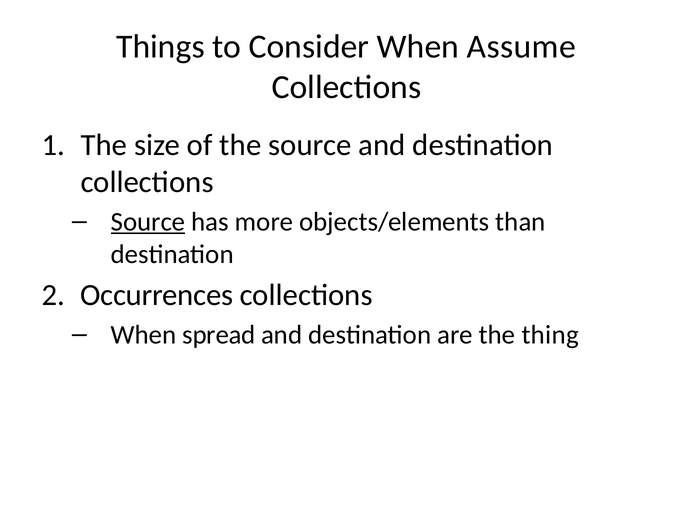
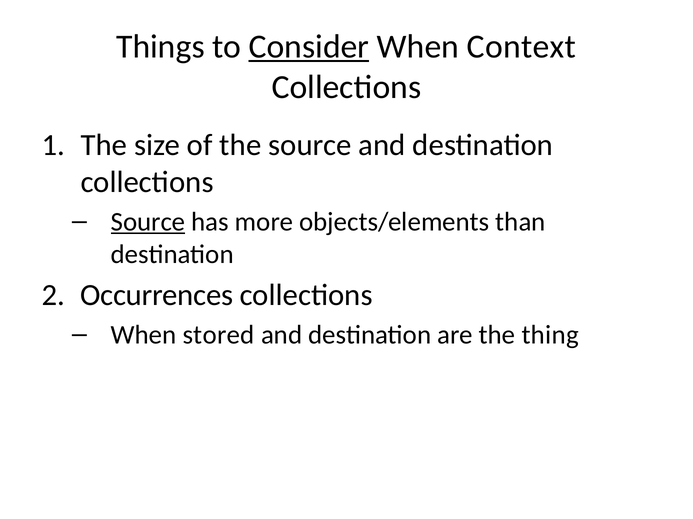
Consider underline: none -> present
Assume: Assume -> Context
spread: spread -> stored
